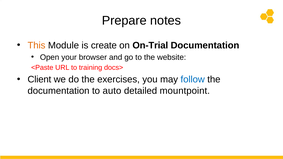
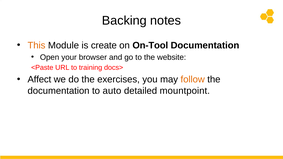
Prepare: Prepare -> Backing
On-Trial: On-Trial -> On-Tool
Client: Client -> Affect
follow colour: blue -> orange
